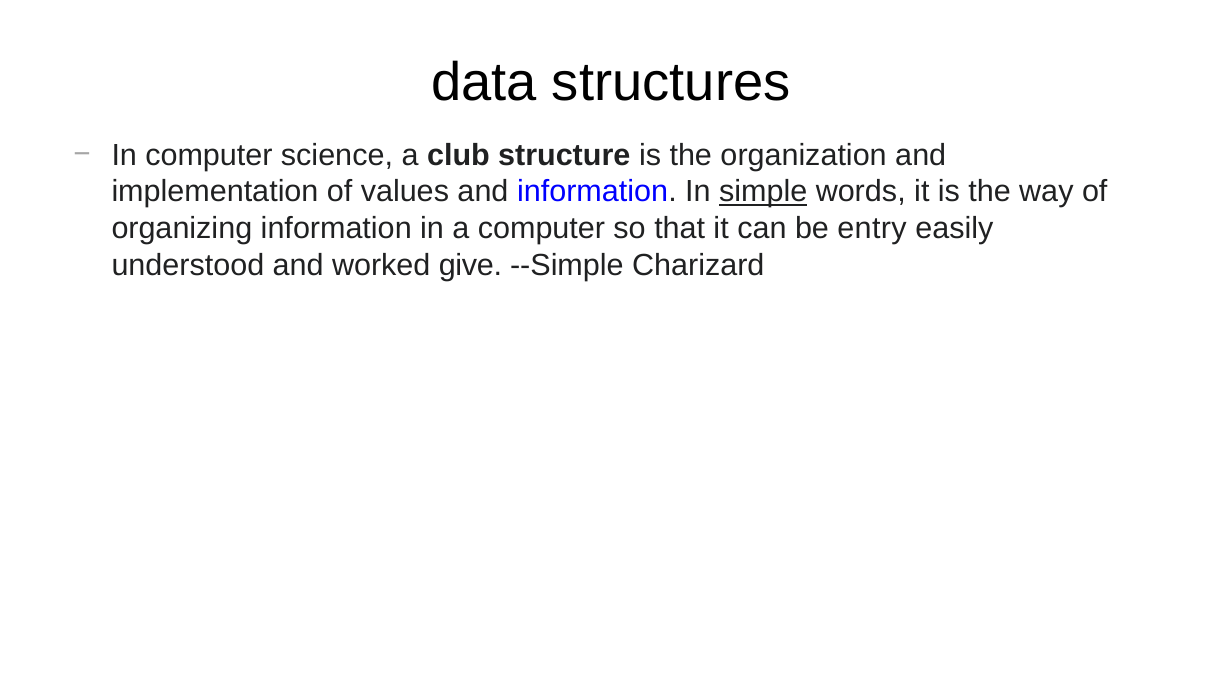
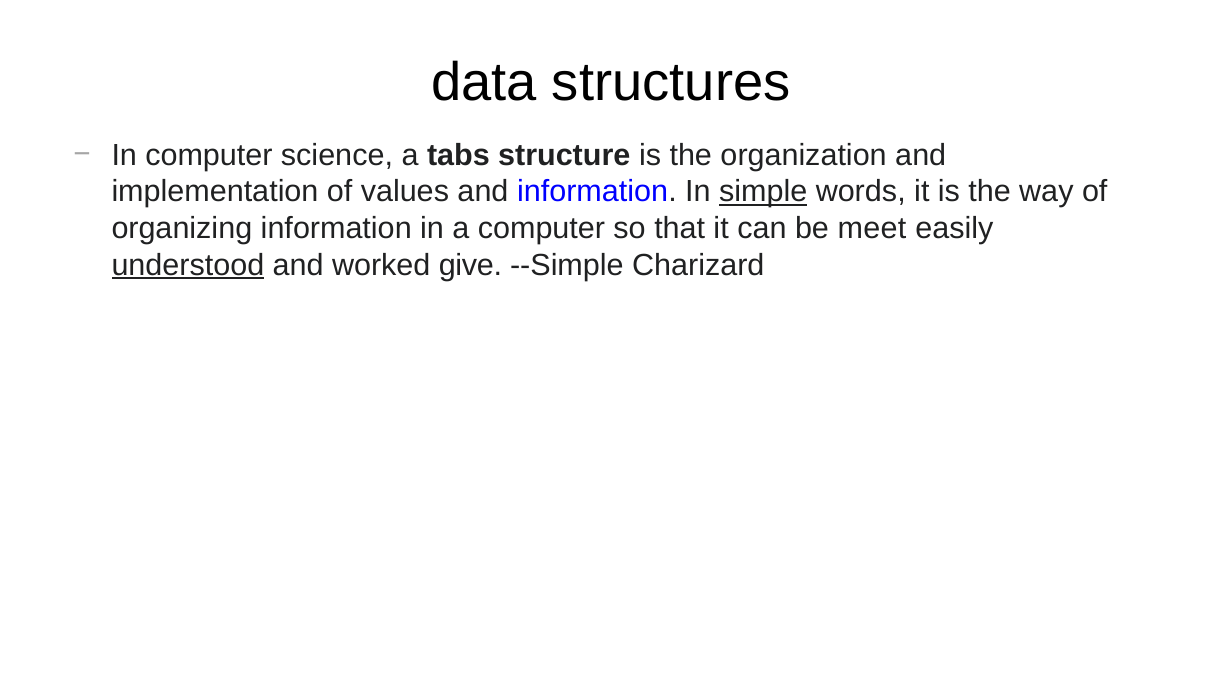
club: club -> tabs
entry: entry -> meet
understood underline: none -> present
